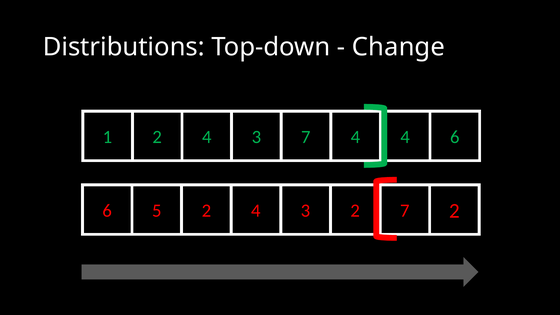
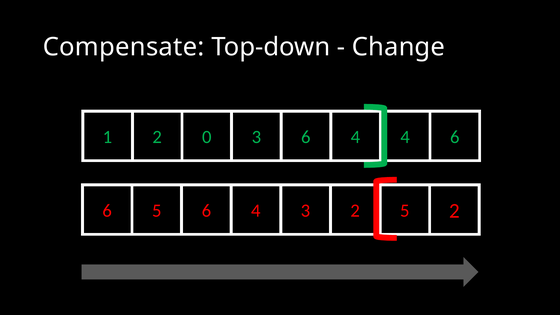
Distributions: Distributions -> Compensate
1 2 4: 4 -> 0
3 7: 7 -> 6
5 2: 2 -> 6
2 7: 7 -> 5
